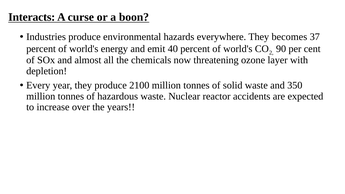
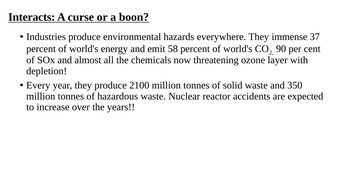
becomes: becomes -> immense
40: 40 -> 58
